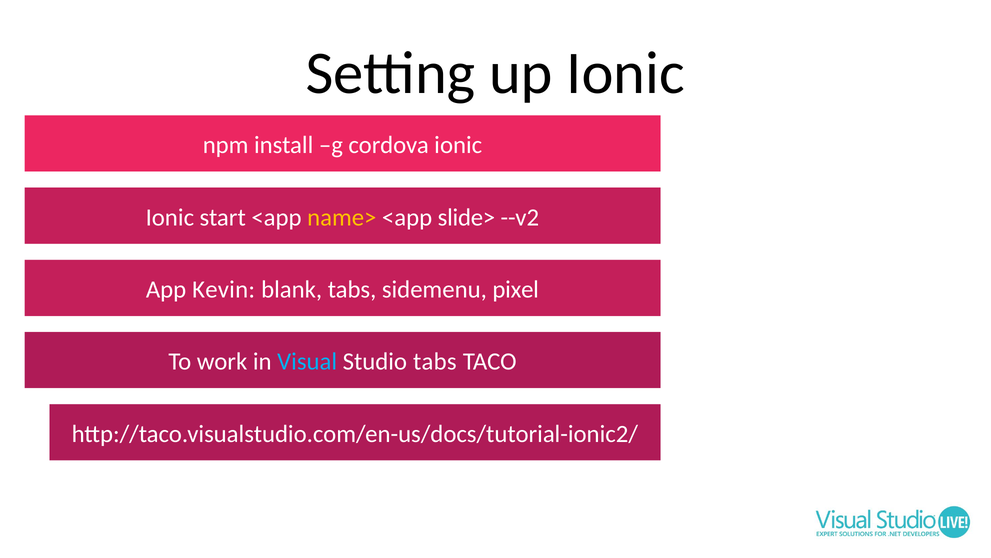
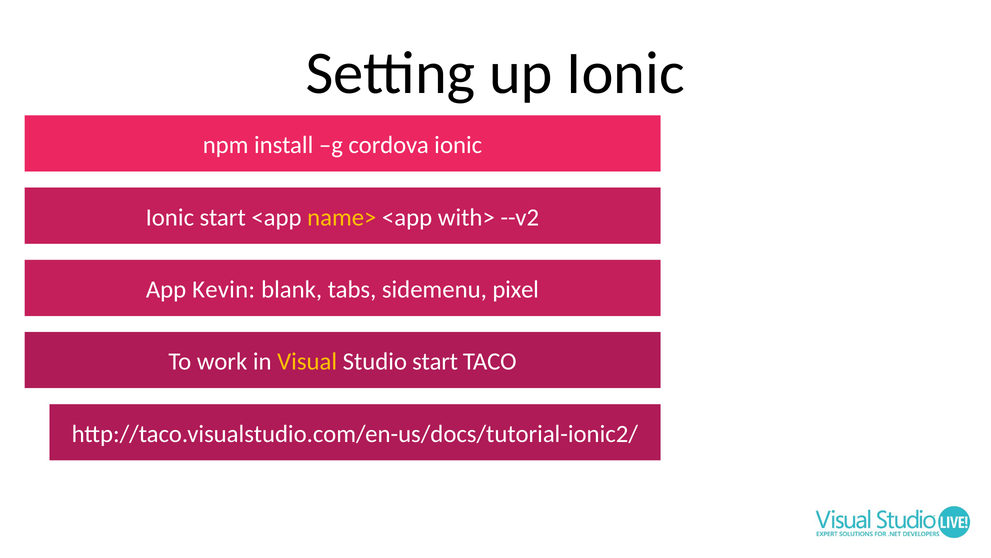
slide>: slide> -> with>
Visual colour: light blue -> yellow
Studio tabs: tabs -> start
